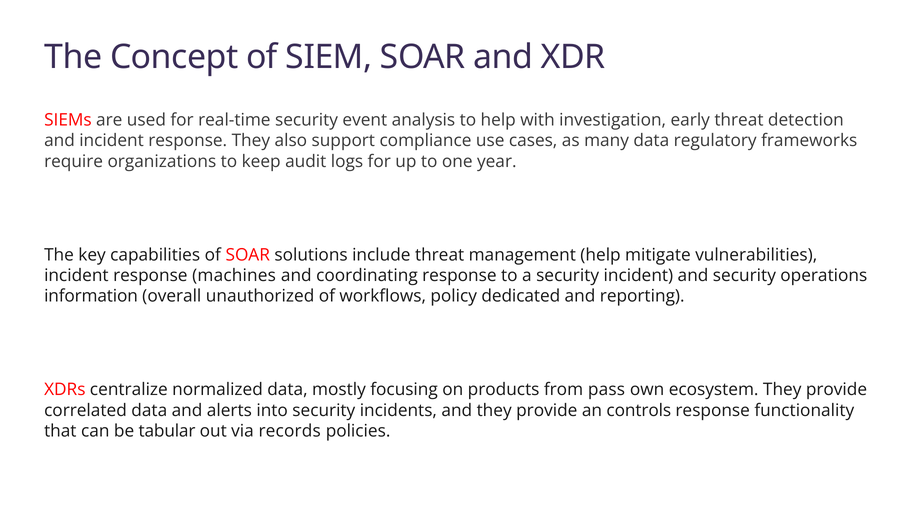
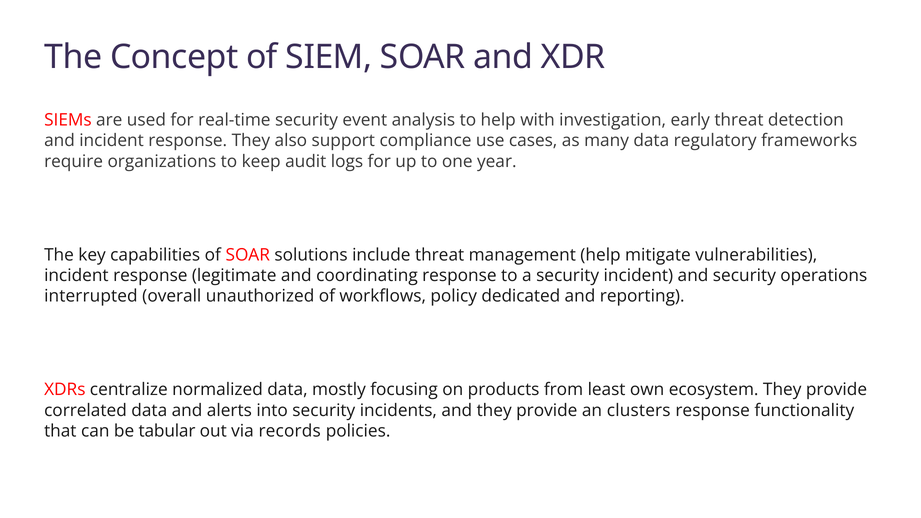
machines: machines -> legitimate
information: information -> interrupted
pass: pass -> least
controls: controls -> clusters
